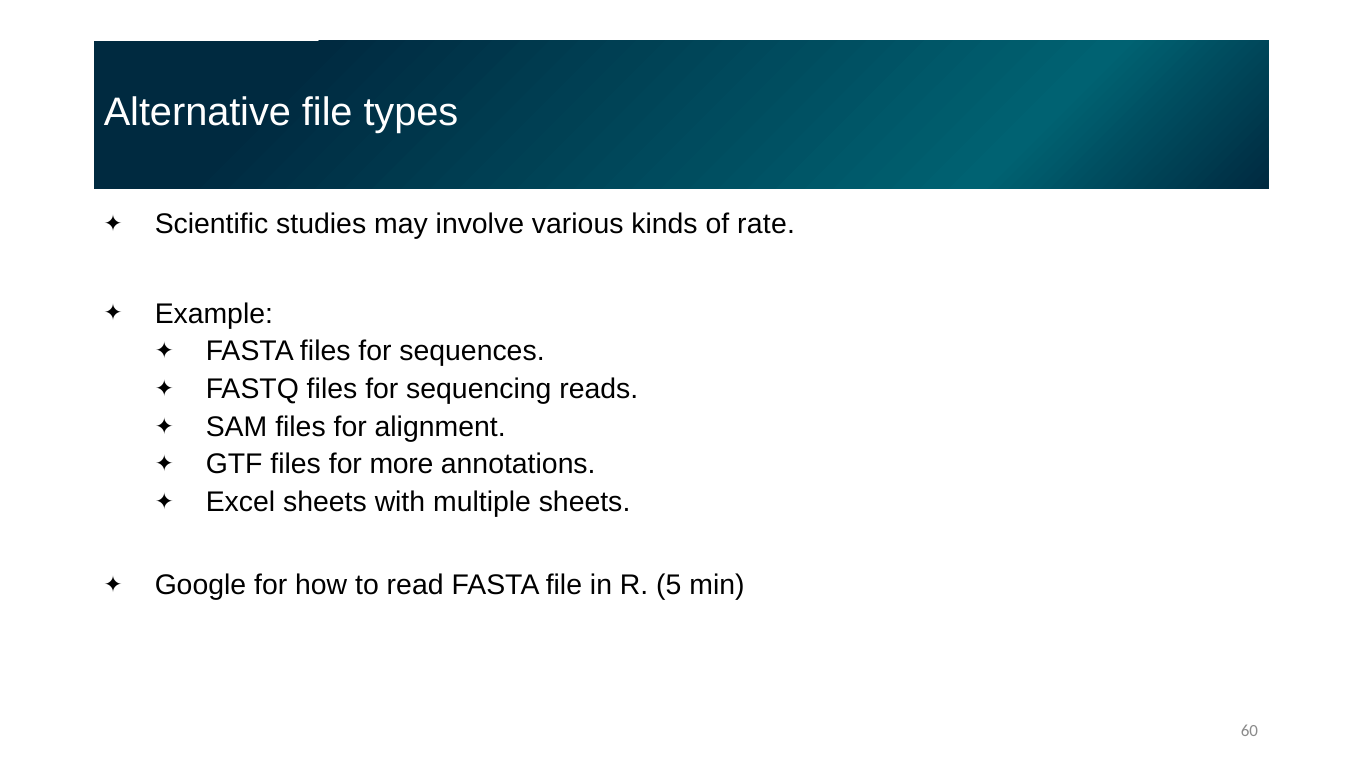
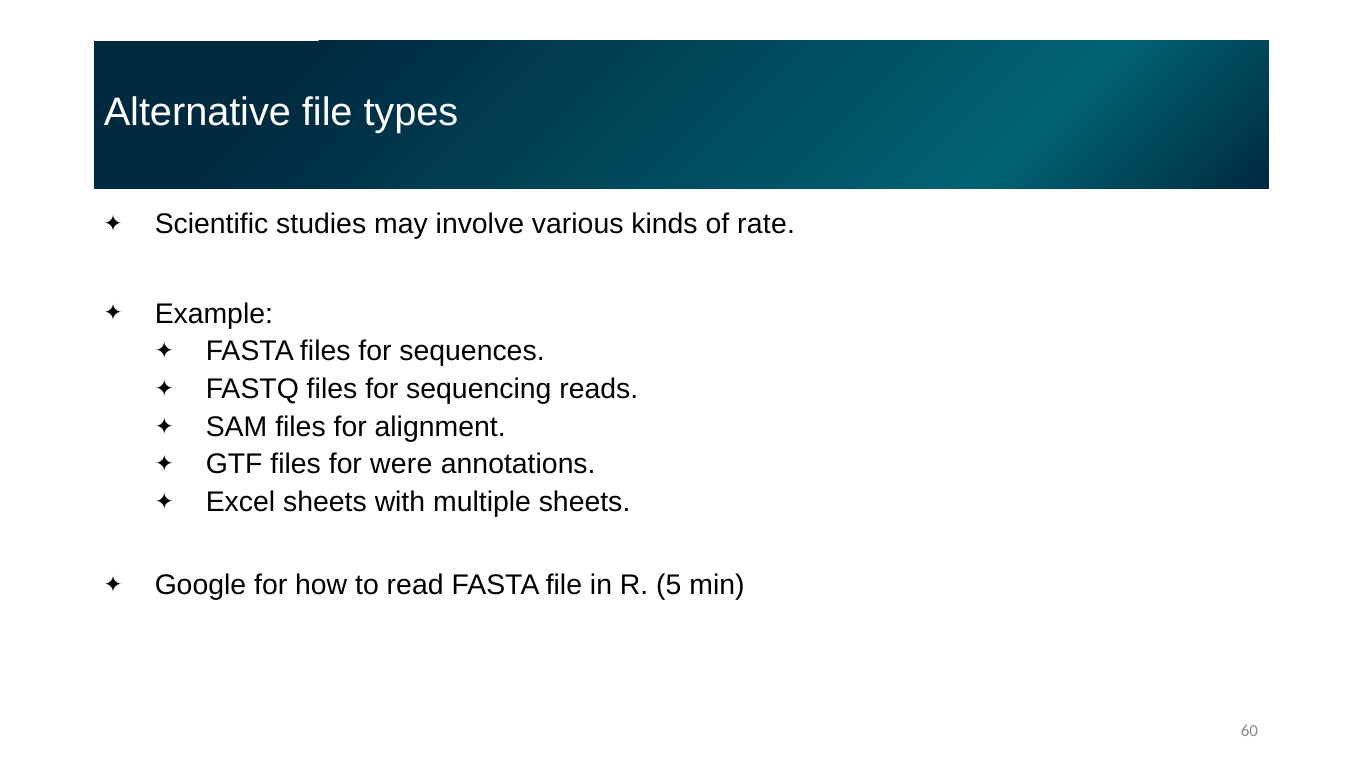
more: more -> were
